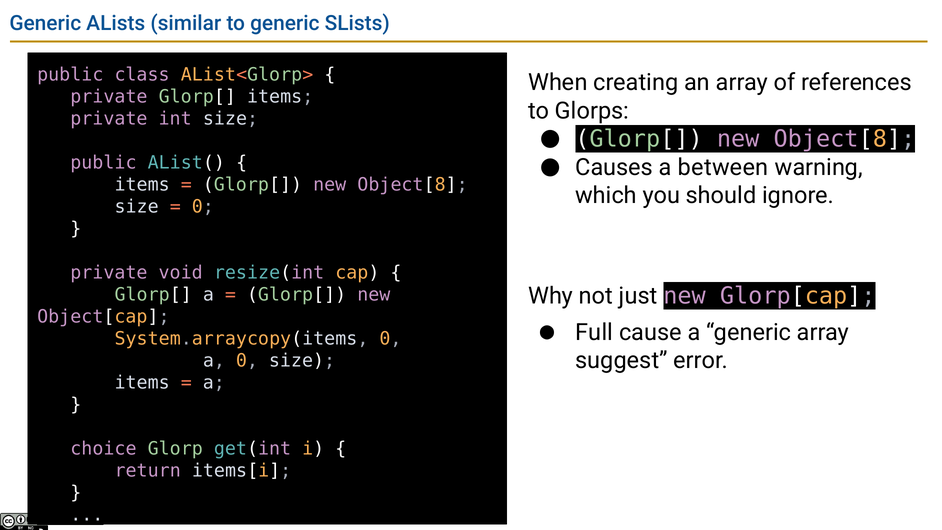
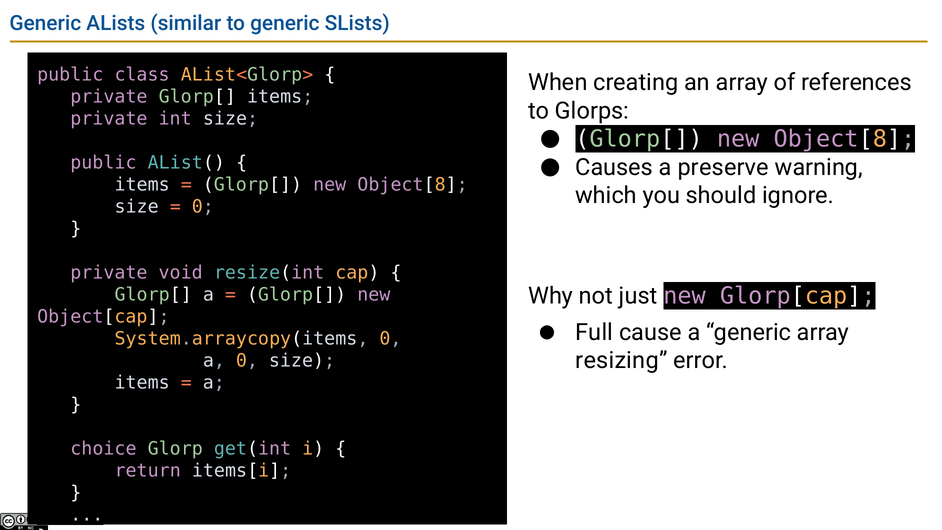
between: between -> preserve
suggest: suggest -> resizing
